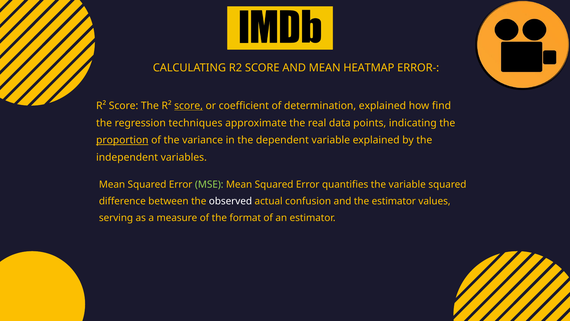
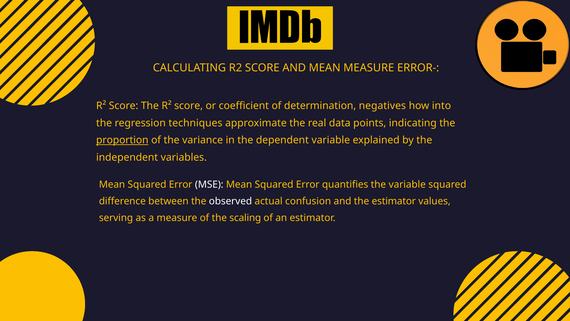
MEAN HEATMAP: HEATMAP -> MEASURE
score at (189, 106) underline: present -> none
determination explained: explained -> negatives
find: find -> into
MSE colour: light green -> white
format: format -> scaling
